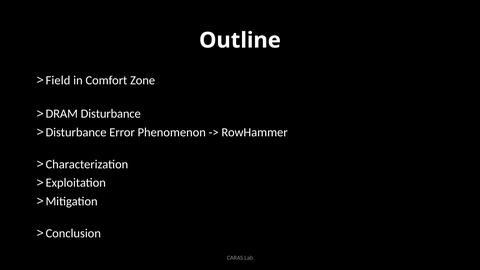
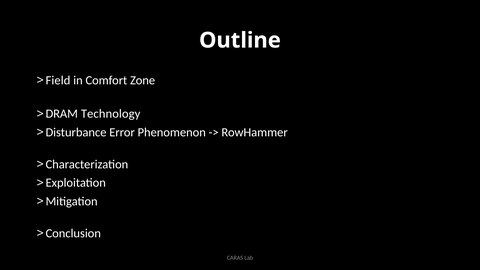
DRAM Disturbance: Disturbance -> Technology
